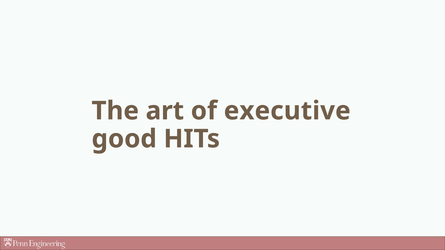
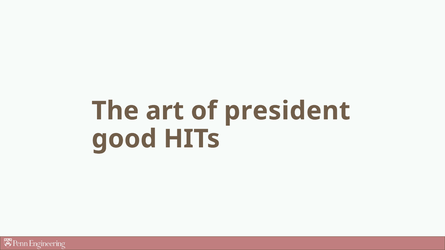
executive: executive -> president
